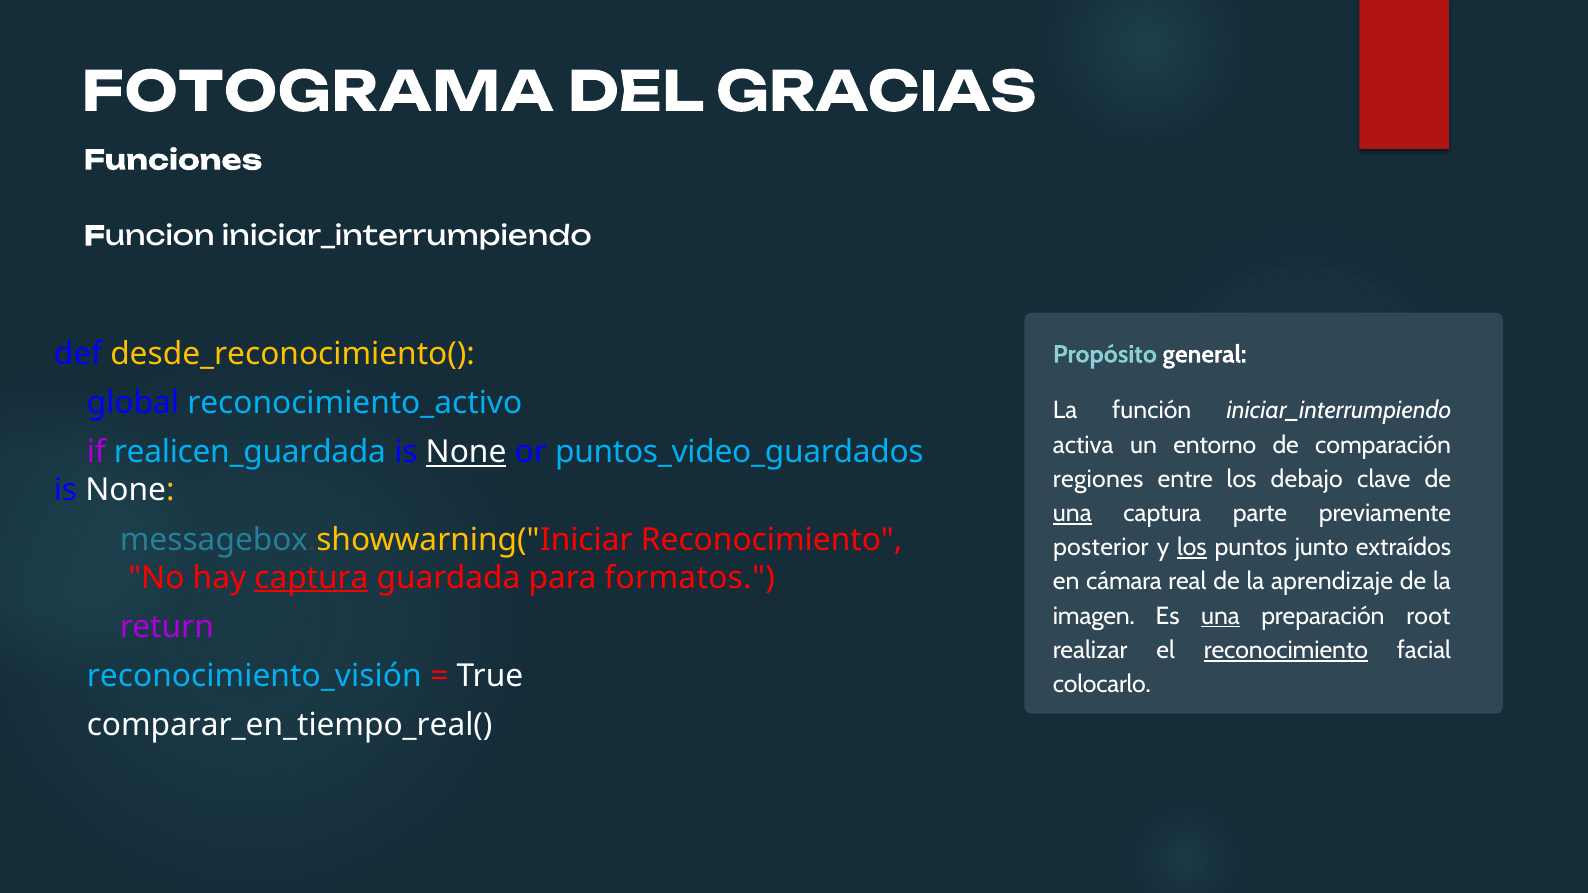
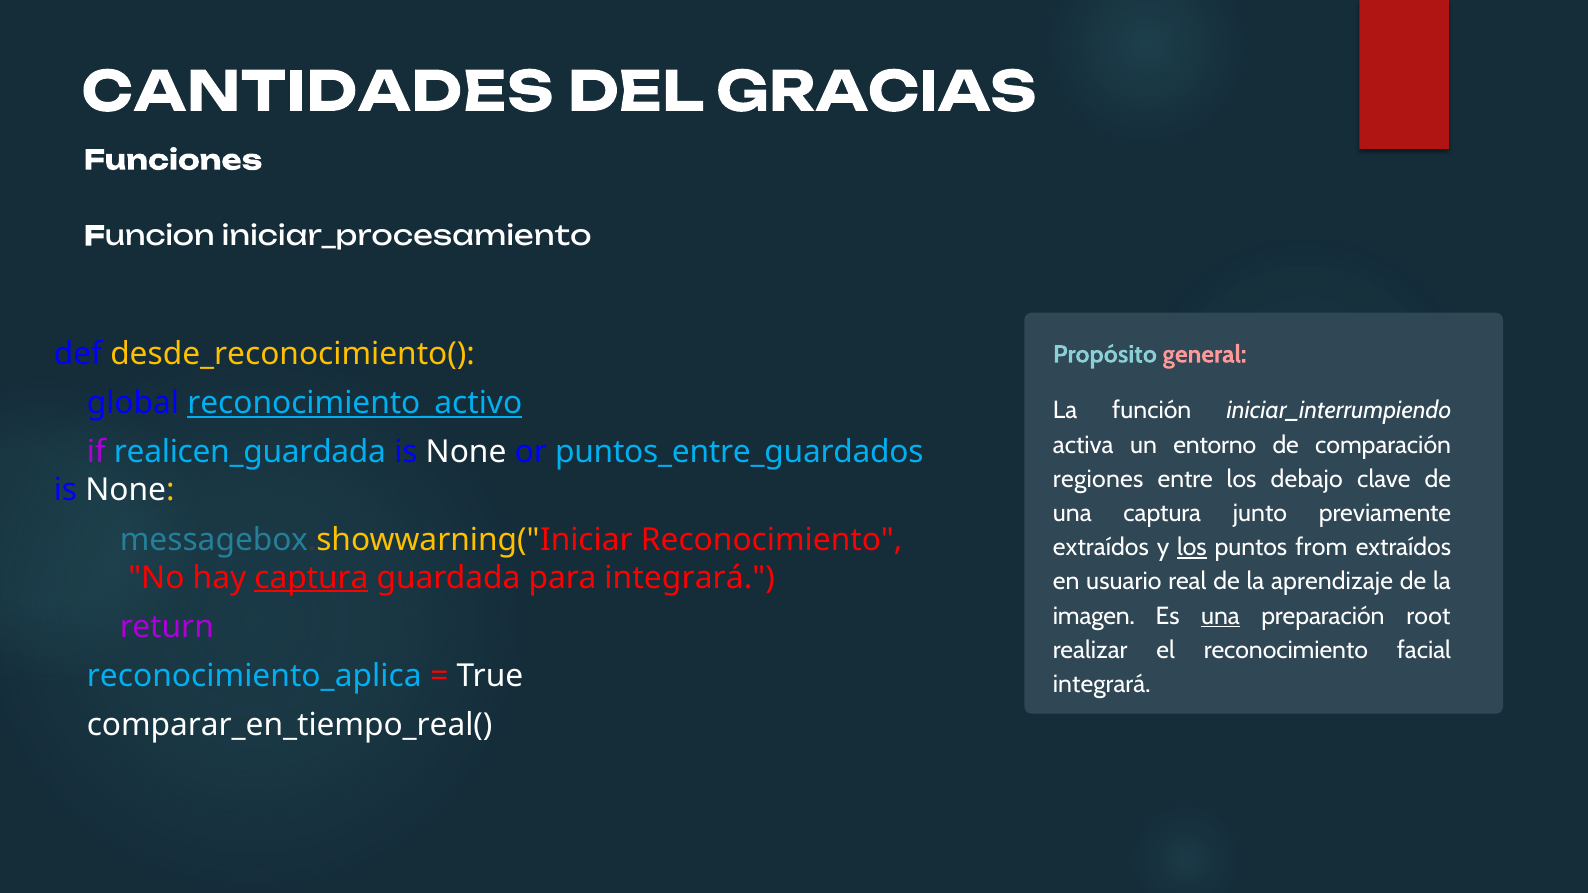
FOTOGRAMA: FOTOGRAMA -> CANTIDADES
Funcion iniciar_interrumpiendo: iniciar_interrumpiendo -> iniciar_procesamiento
general colour: white -> pink
reconocimiento_activo underline: none -> present
None at (466, 453) underline: present -> none
puntos_video_guardados: puntos_video_guardados -> puntos_entre_guardados
una at (1072, 513) underline: present -> none
parte: parte -> junto
posterior at (1101, 548): posterior -> extraídos
junto: junto -> from
para formatos: formatos -> integrará
cámara: cámara -> usuario
reconocimiento at (1286, 650) underline: present -> none
reconocimiento_visión: reconocimiento_visión -> reconocimiento_aplica
colocarlo at (1102, 685): colocarlo -> integrará
